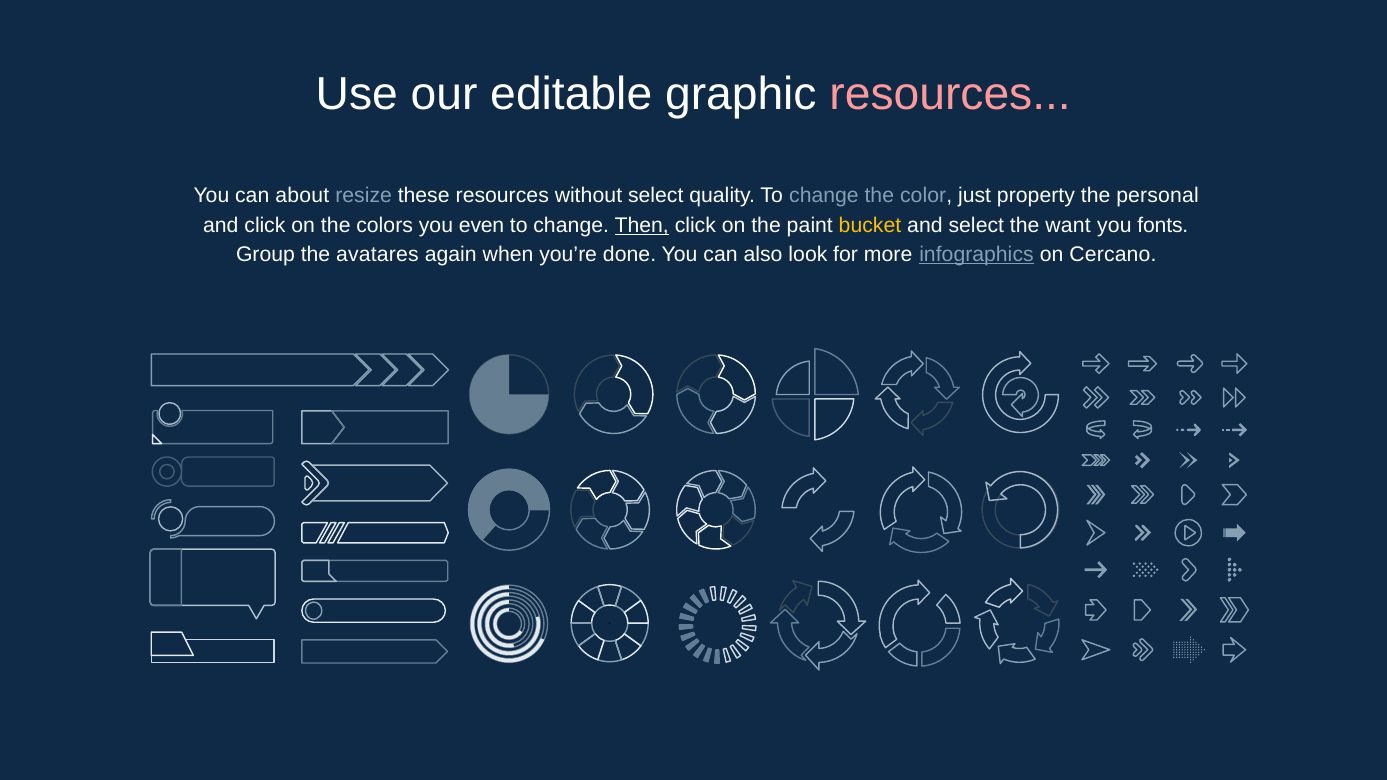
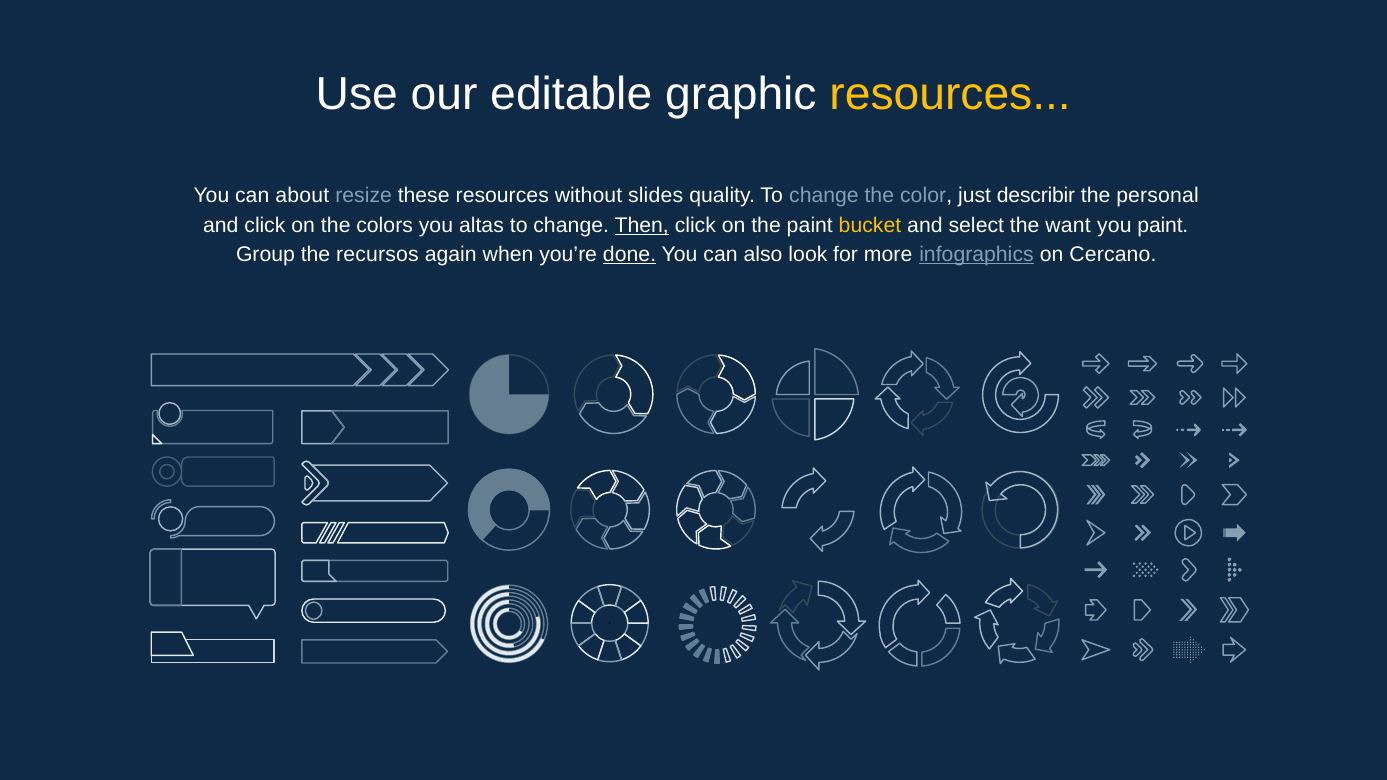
resources at (950, 94) colour: pink -> yellow
without select: select -> slides
property: property -> describir
even: even -> altas
you fonts: fonts -> paint
avatares: avatares -> recursos
done underline: none -> present
